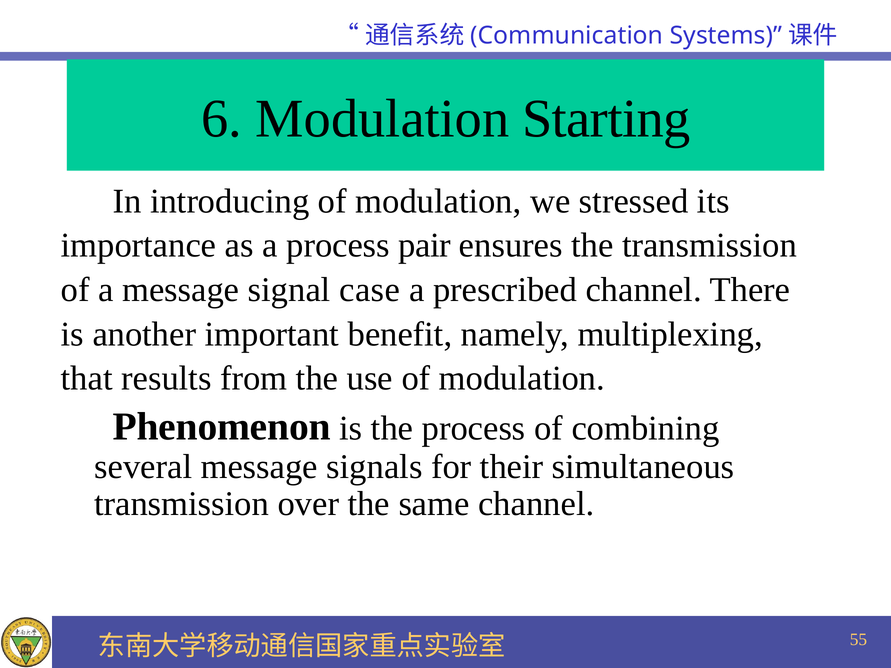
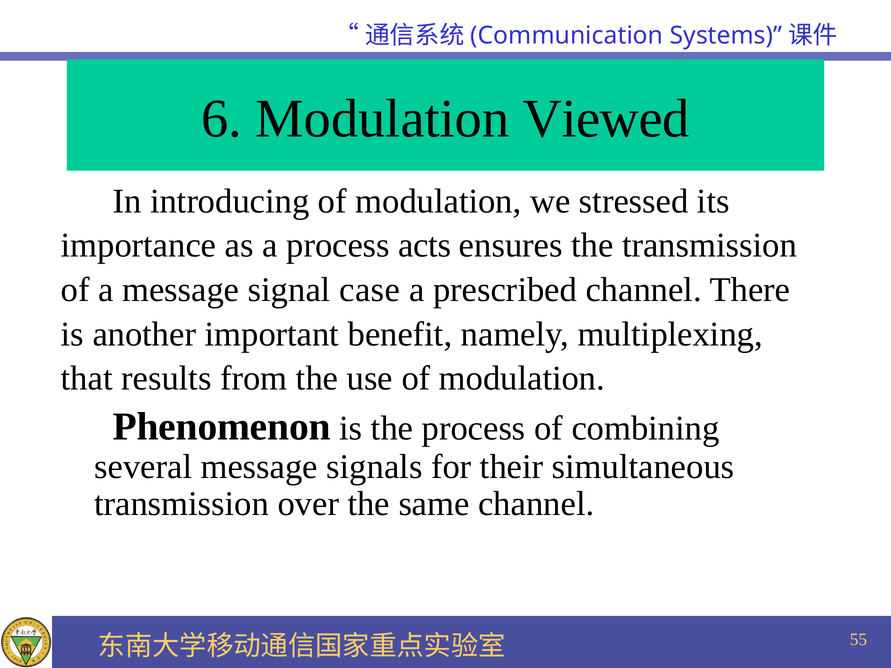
Starting: Starting -> Viewed
pair: pair -> acts
